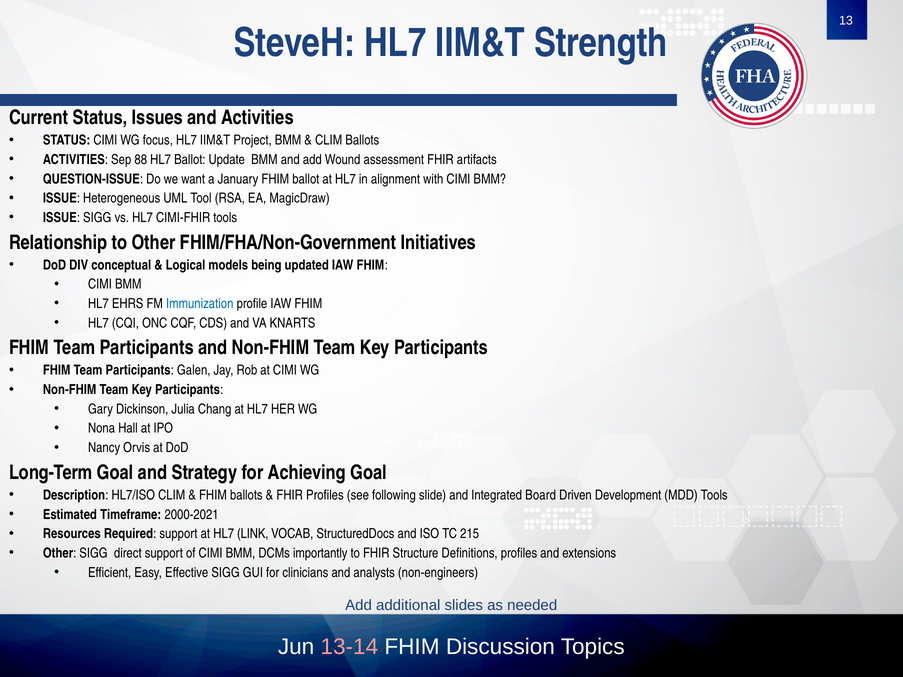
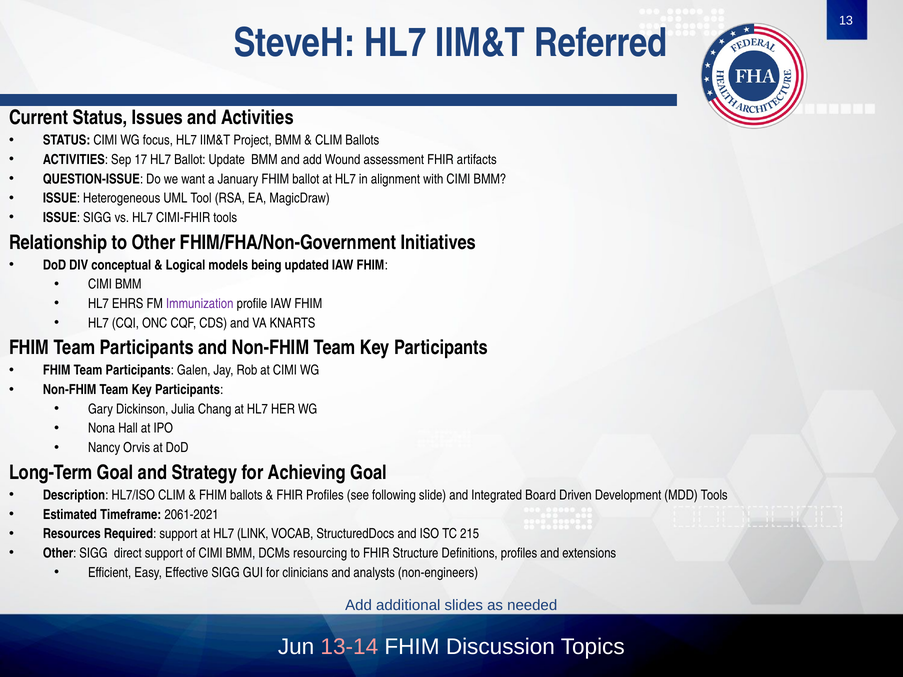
Strength: Strength -> Referred
88: 88 -> 17
Immunization colour: blue -> purple
2000-2021: 2000-2021 -> 2061-2021
importantly: importantly -> resourcing
